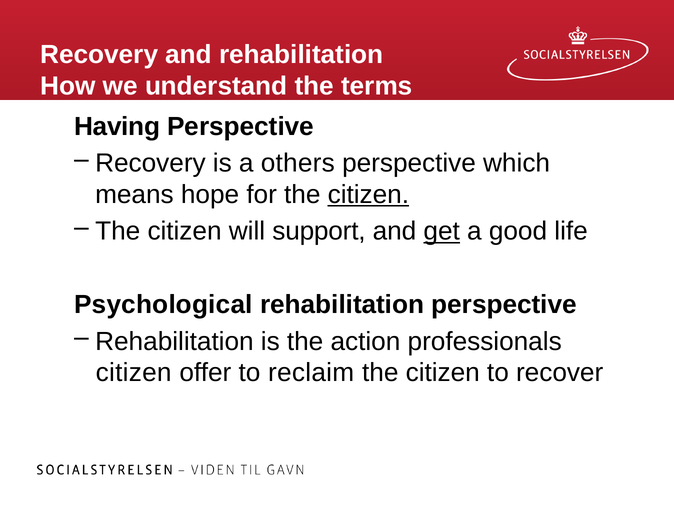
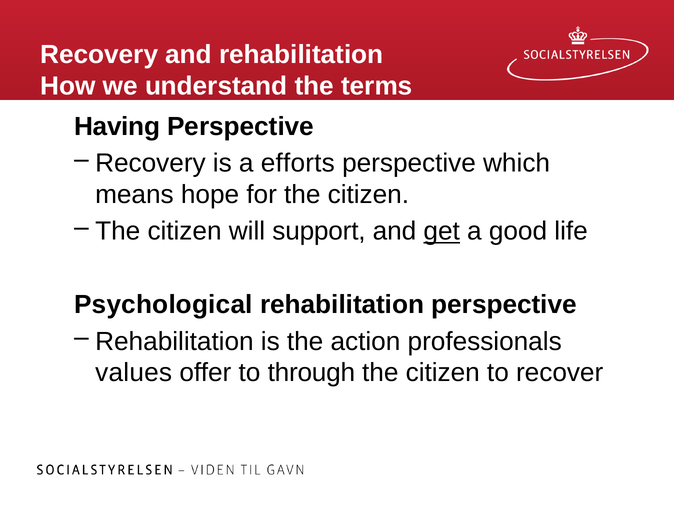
others: others -> efforts
citizen at (368, 195) underline: present -> none
citizen at (134, 373): citizen -> values
reclaim: reclaim -> through
